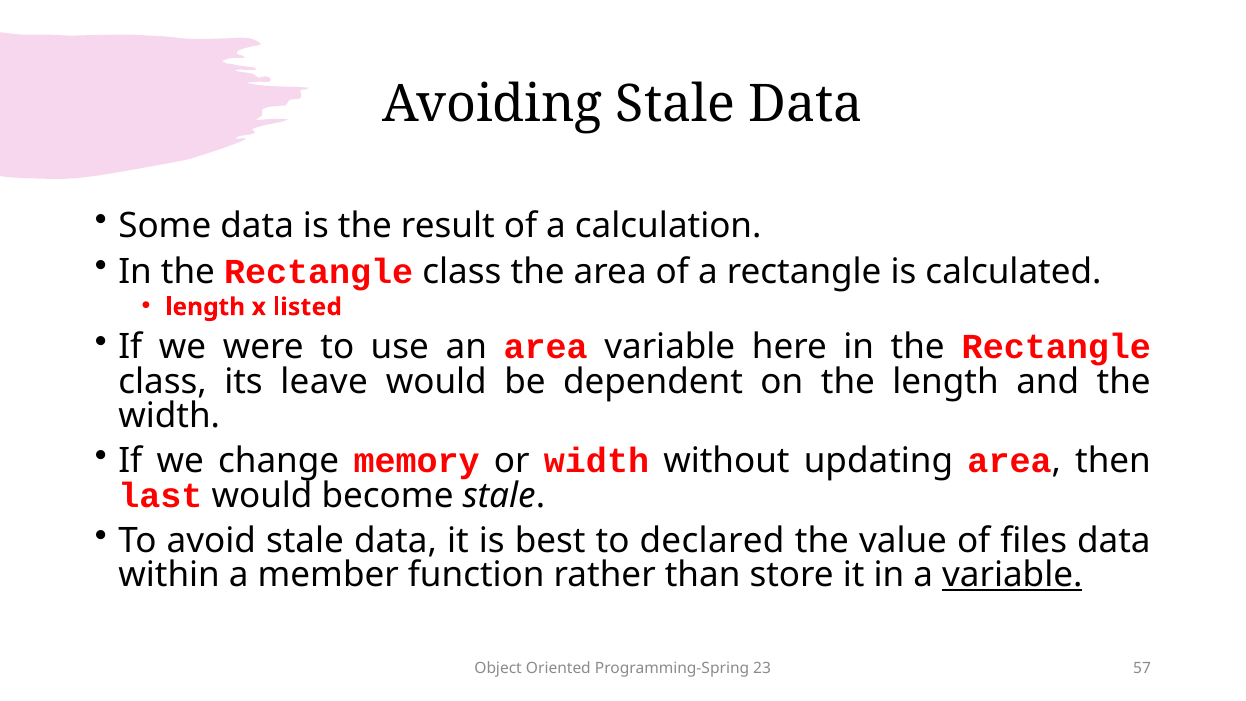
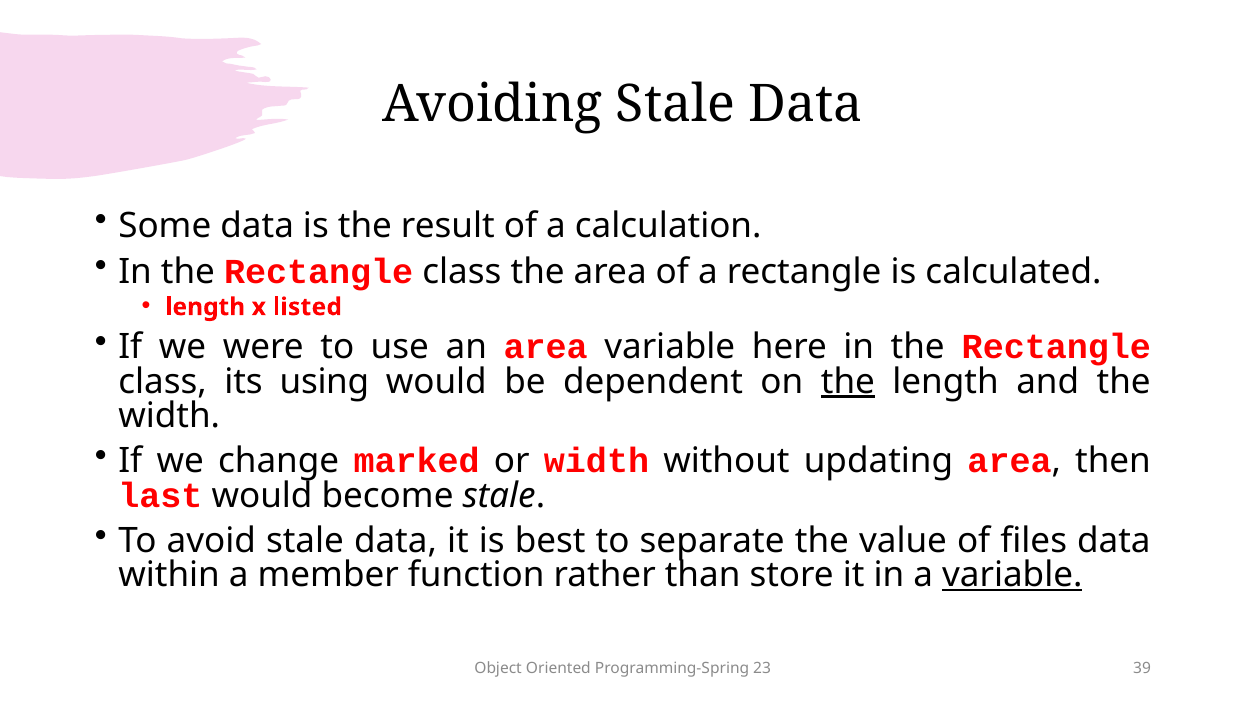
leave: leave -> using
the at (848, 381) underline: none -> present
memory: memory -> marked
declared: declared -> separate
57: 57 -> 39
